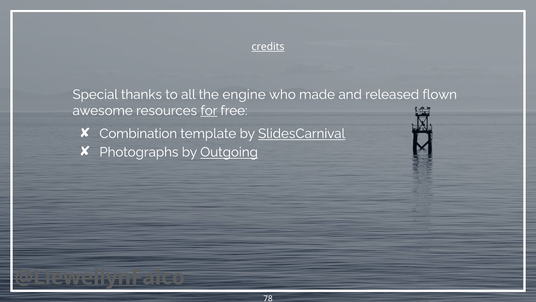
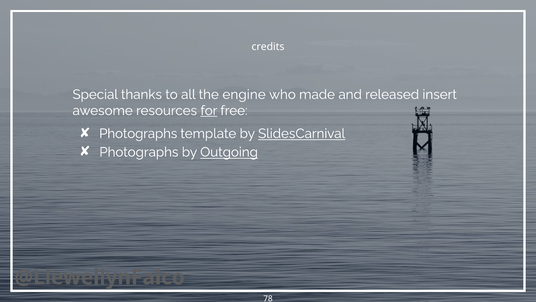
credits underline: present -> none
flown: flown -> insert
Combination at (138, 133): Combination -> Photographs
